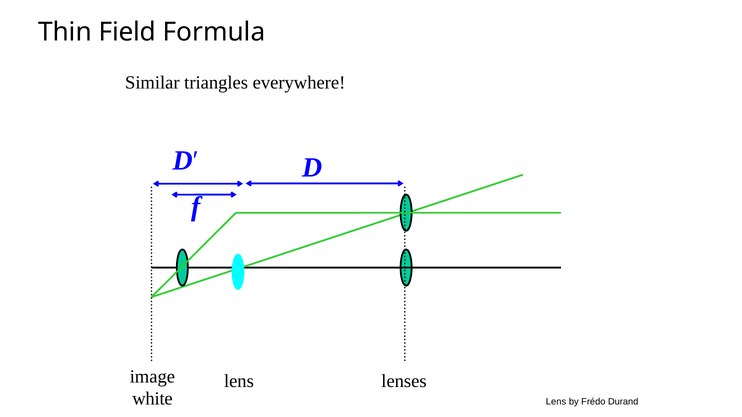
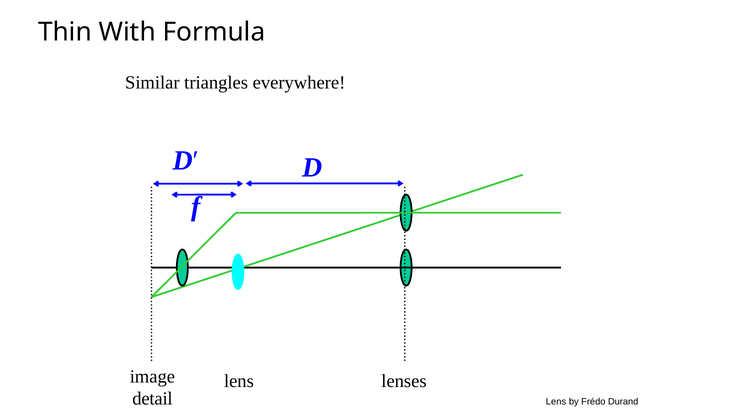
Field: Field -> With
white: white -> detail
